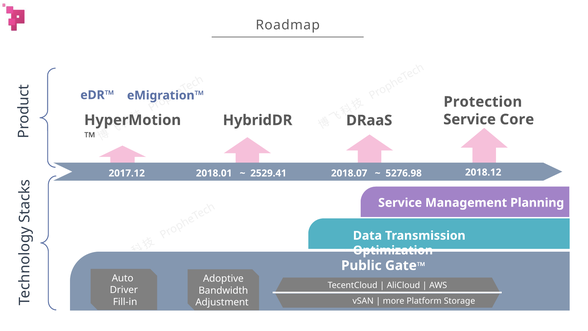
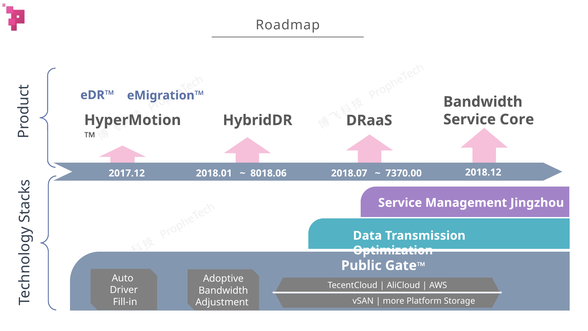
Protection at (483, 102): Protection -> Bandwidth
2529.41: 2529.41 -> 8018.06
5276.98: 5276.98 -> 7370.00
Planning: Planning -> Jingzhou
